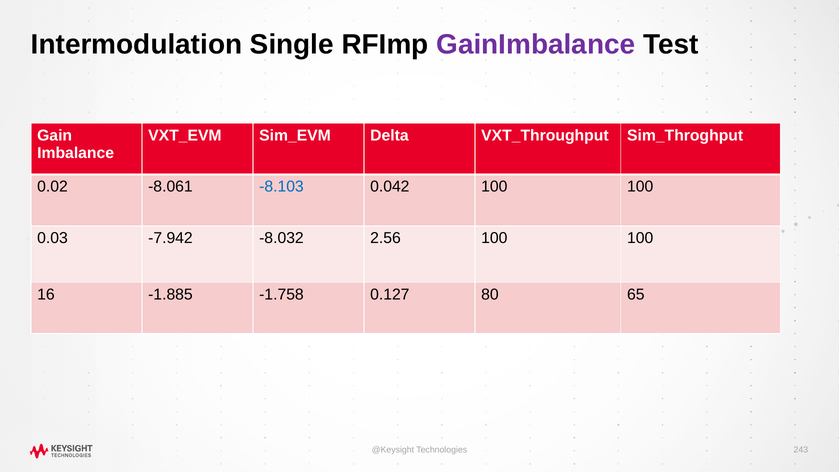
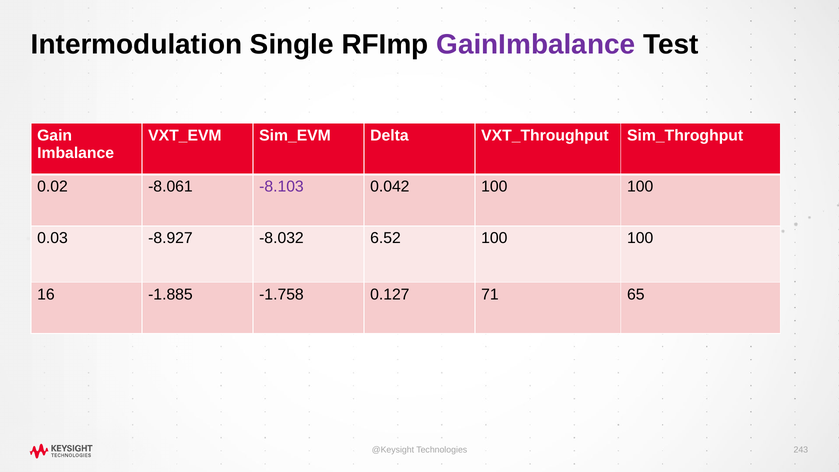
-8.103 colour: blue -> purple
-7.942: -7.942 -> -8.927
2.56: 2.56 -> 6.52
80: 80 -> 71
